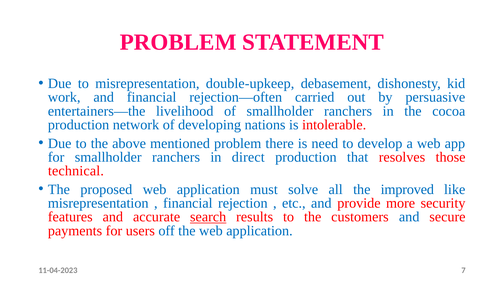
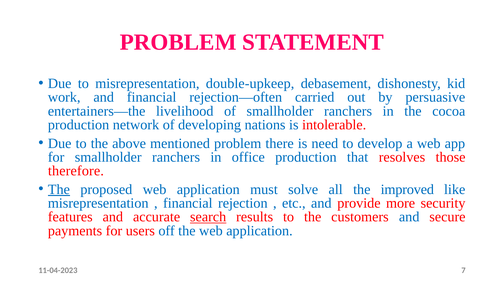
direct: direct -> office
technical: technical -> therefore
The at (59, 190) underline: none -> present
